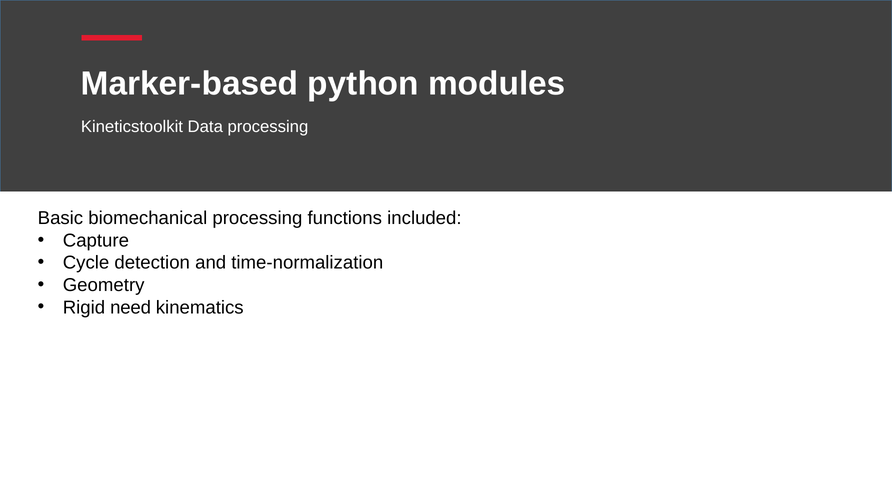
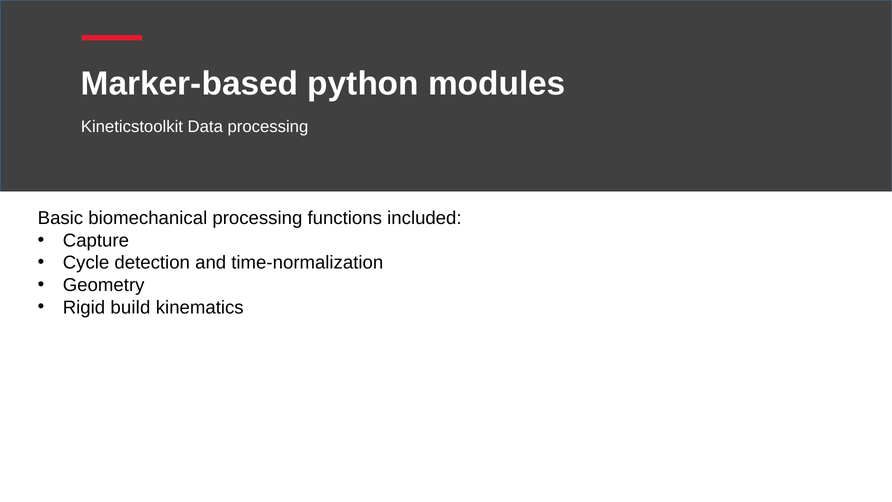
need: need -> build
